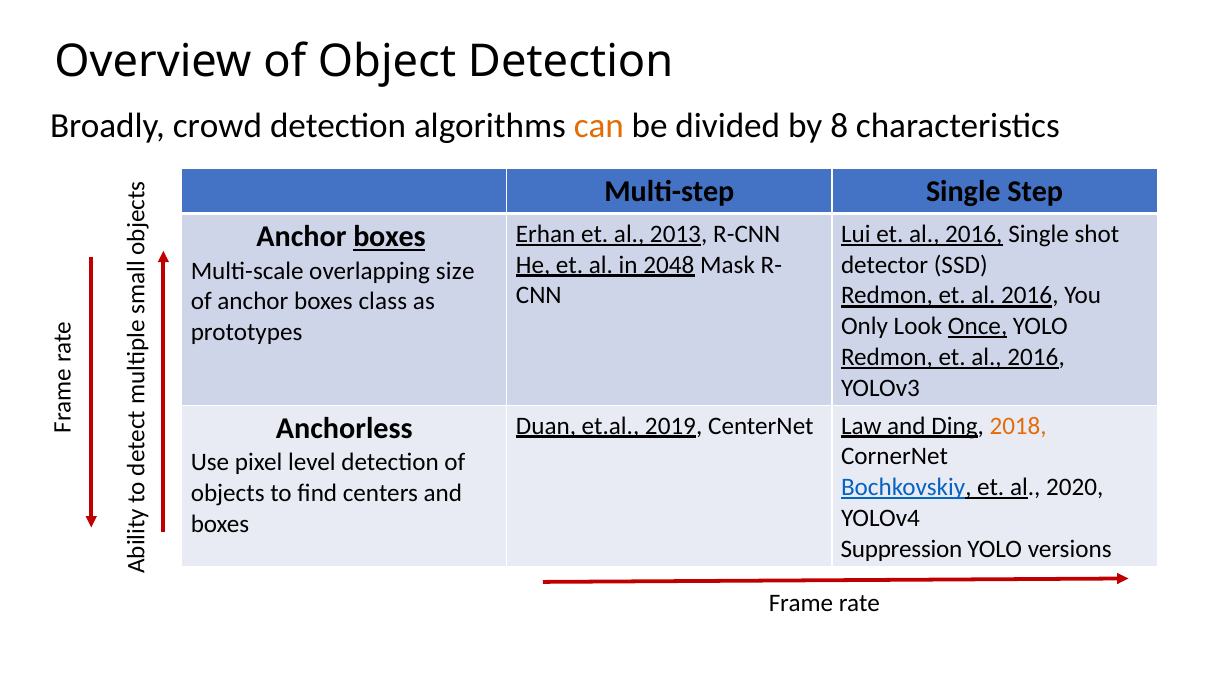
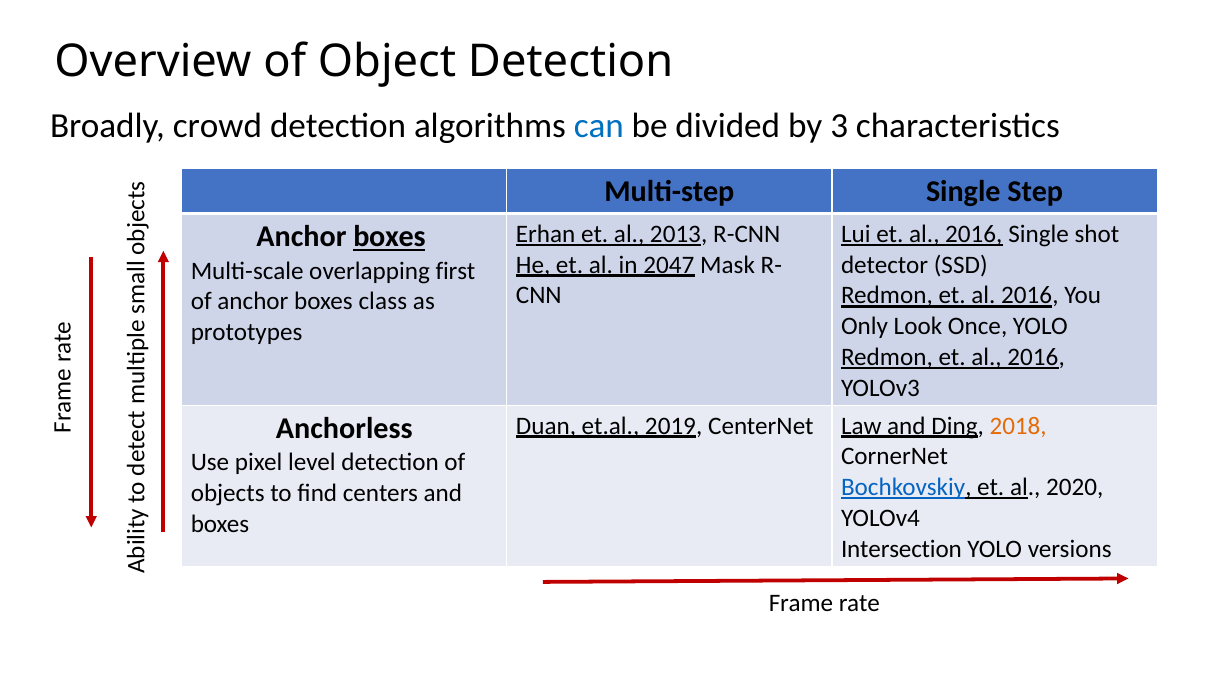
can colour: orange -> blue
8: 8 -> 3
2048: 2048 -> 2047
size: size -> first
Once underline: present -> none
Suppression: Suppression -> Intersection
